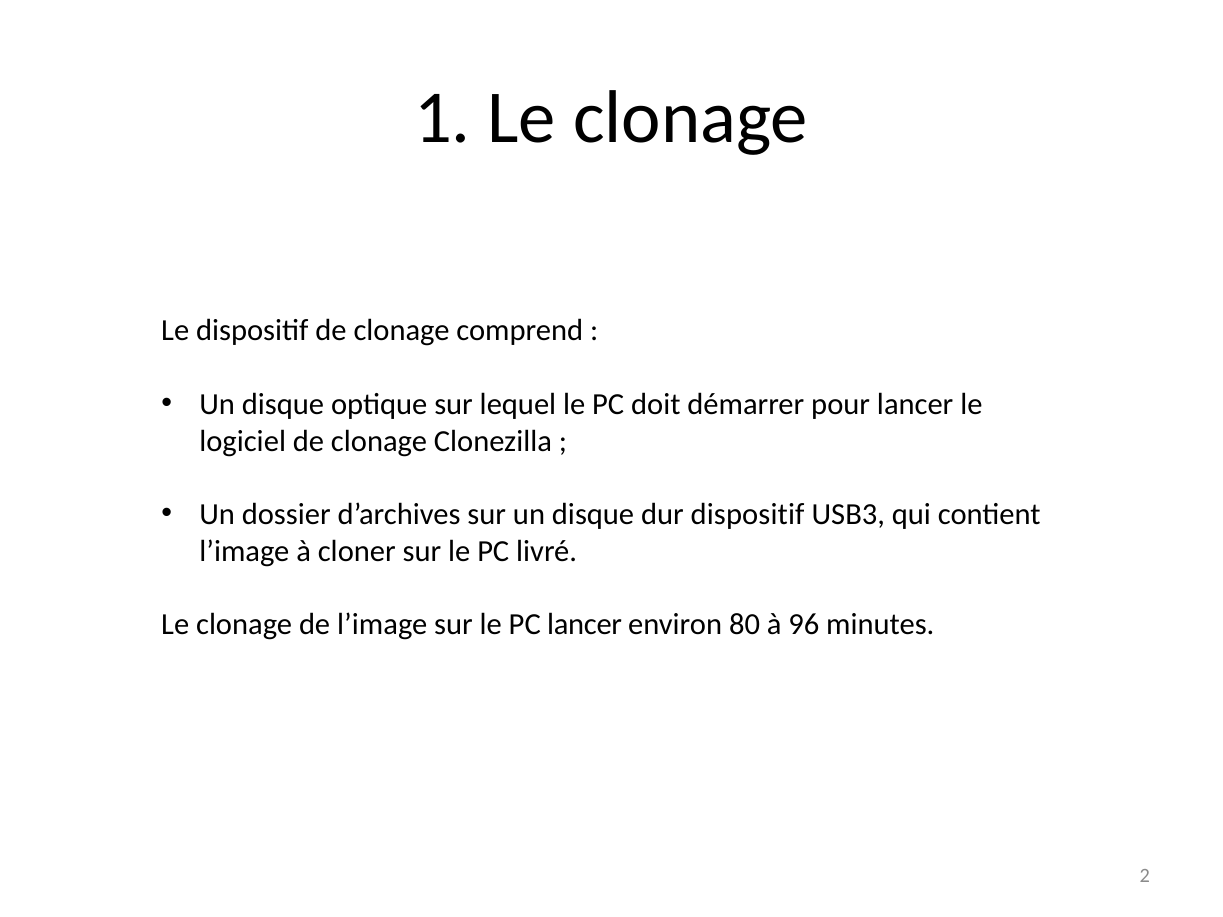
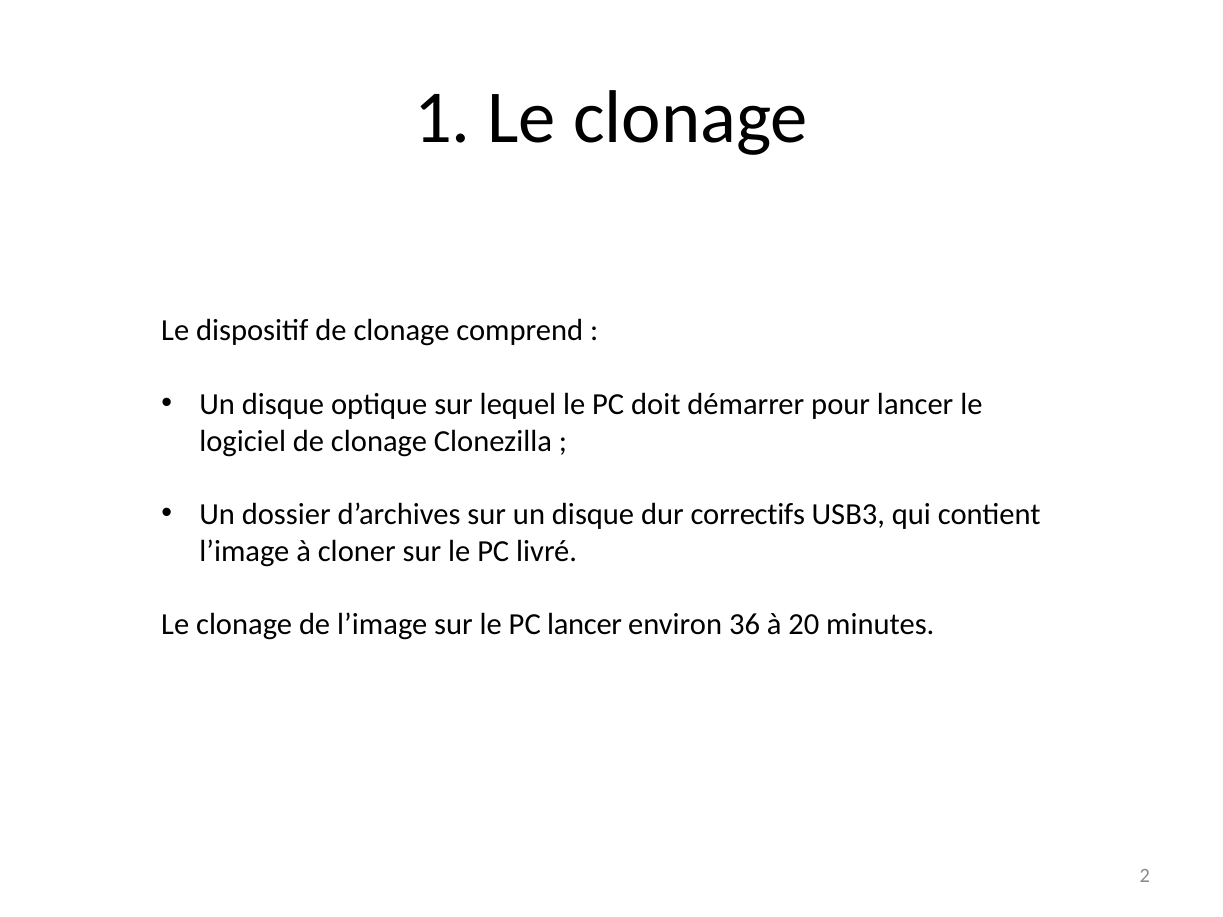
dur dispositif: dispositif -> correctifs
80: 80 -> 36
96: 96 -> 20
